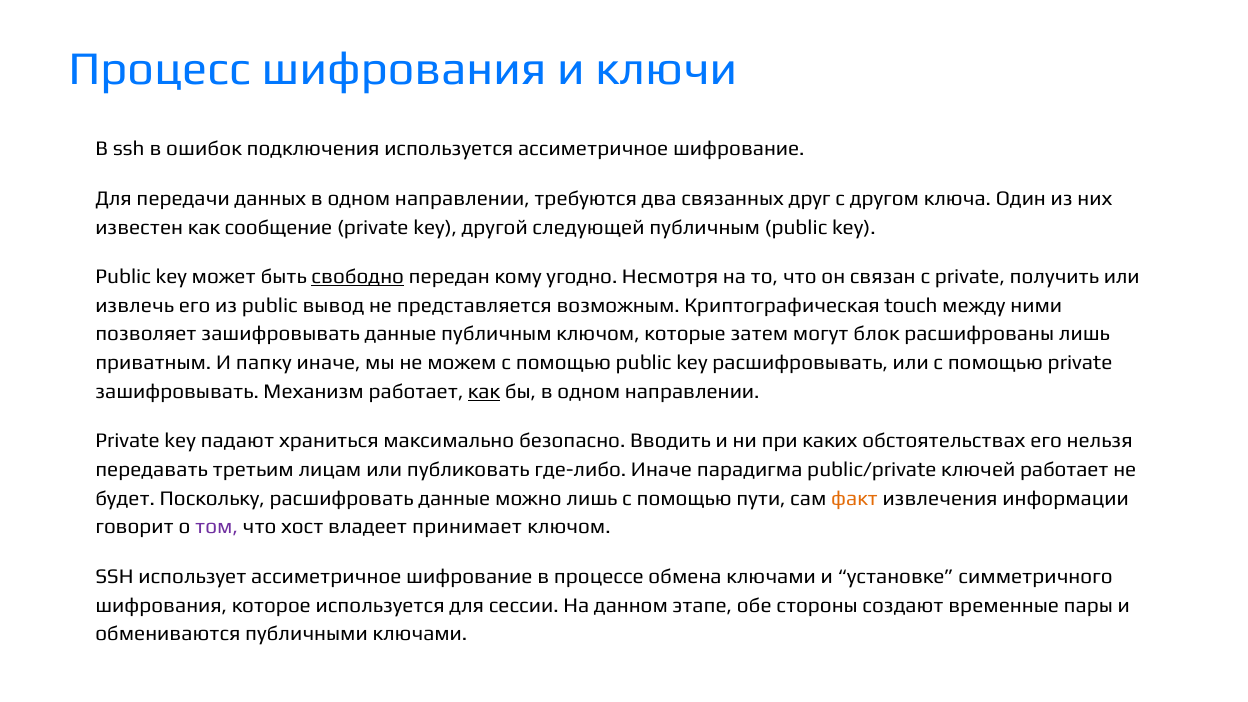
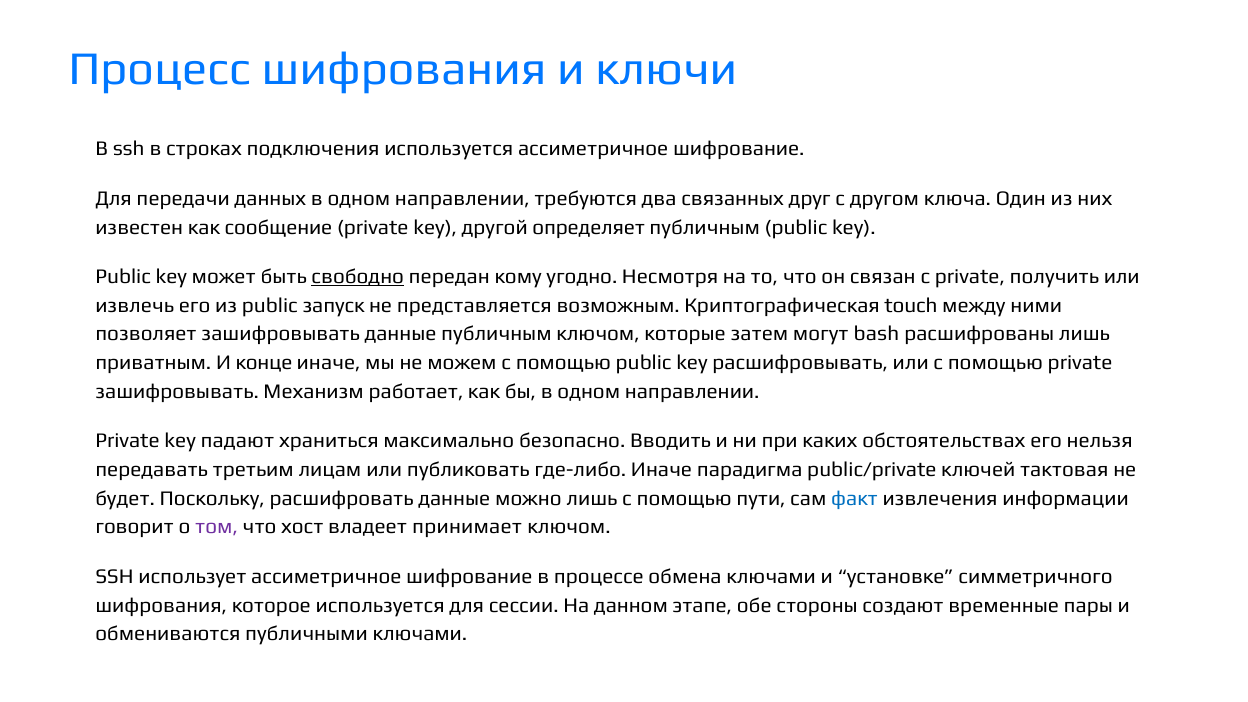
ошибок: ошибок -> строках
следующей: следующей -> определяет
вывод: вывод -> запуск
блок: блок -> bash
папку: папку -> конце
как at (484, 392) underline: present -> none
ключей работает: работает -> тактовая
факт colour: orange -> blue
